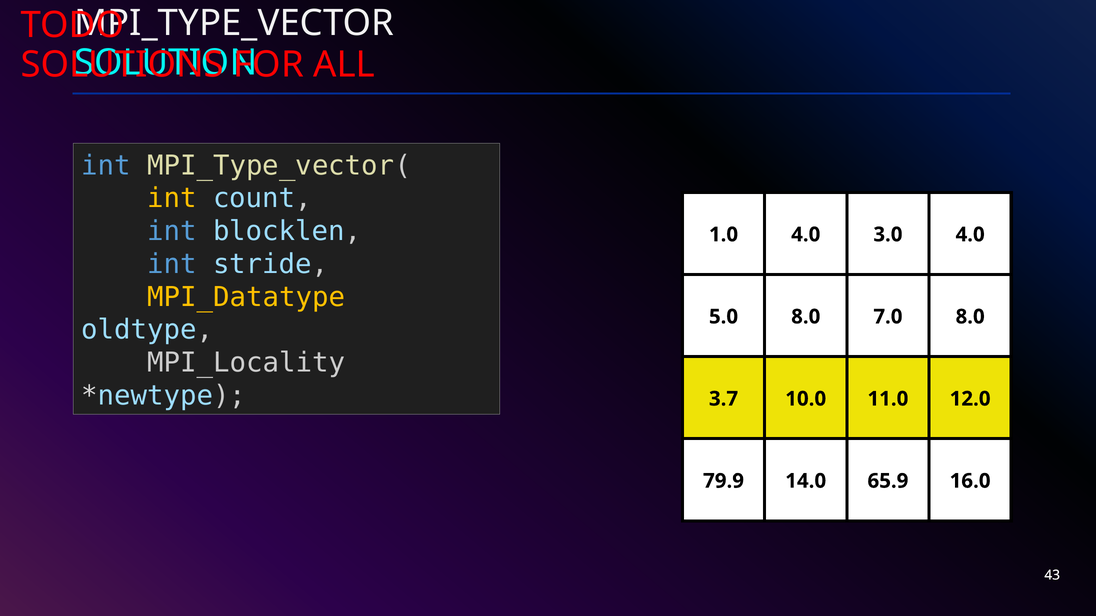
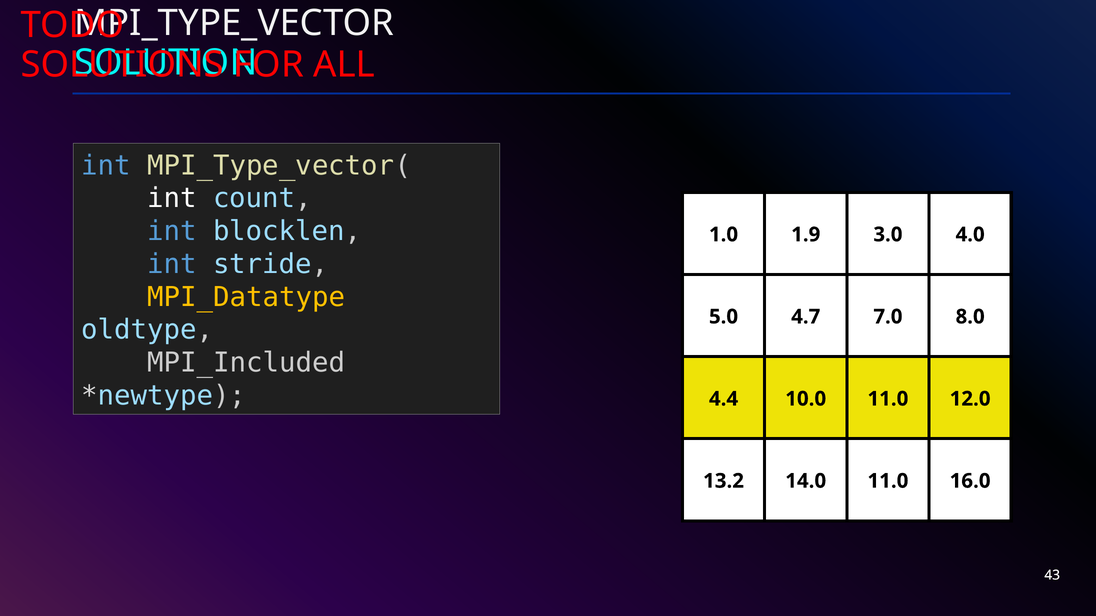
int at (172, 199) colour: yellow -> white
1.0 4.0: 4.0 -> 1.9
5.0 8.0: 8.0 -> 4.7
MPI_Locality: MPI_Locality -> MPI_Included
3.7: 3.7 -> 4.4
79.9: 79.9 -> 13.2
14.0 65.9: 65.9 -> 11.0
